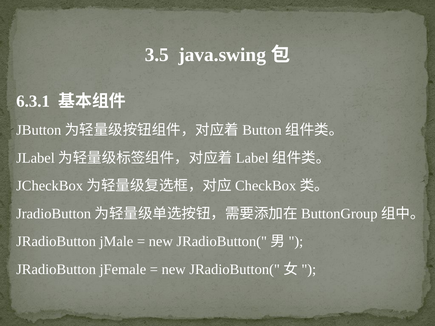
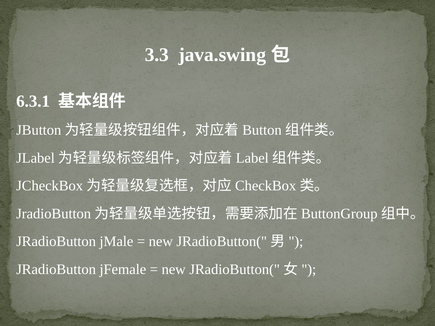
3.5: 3.5 -> 3.3
